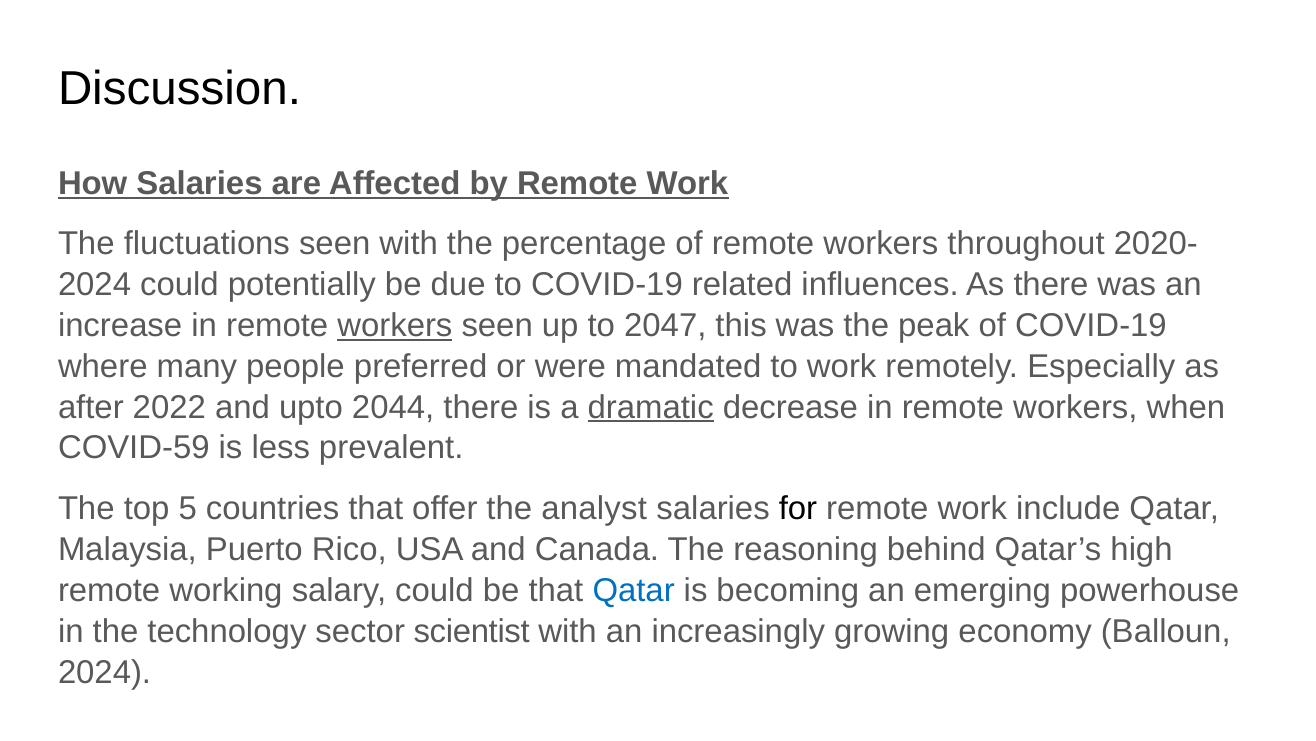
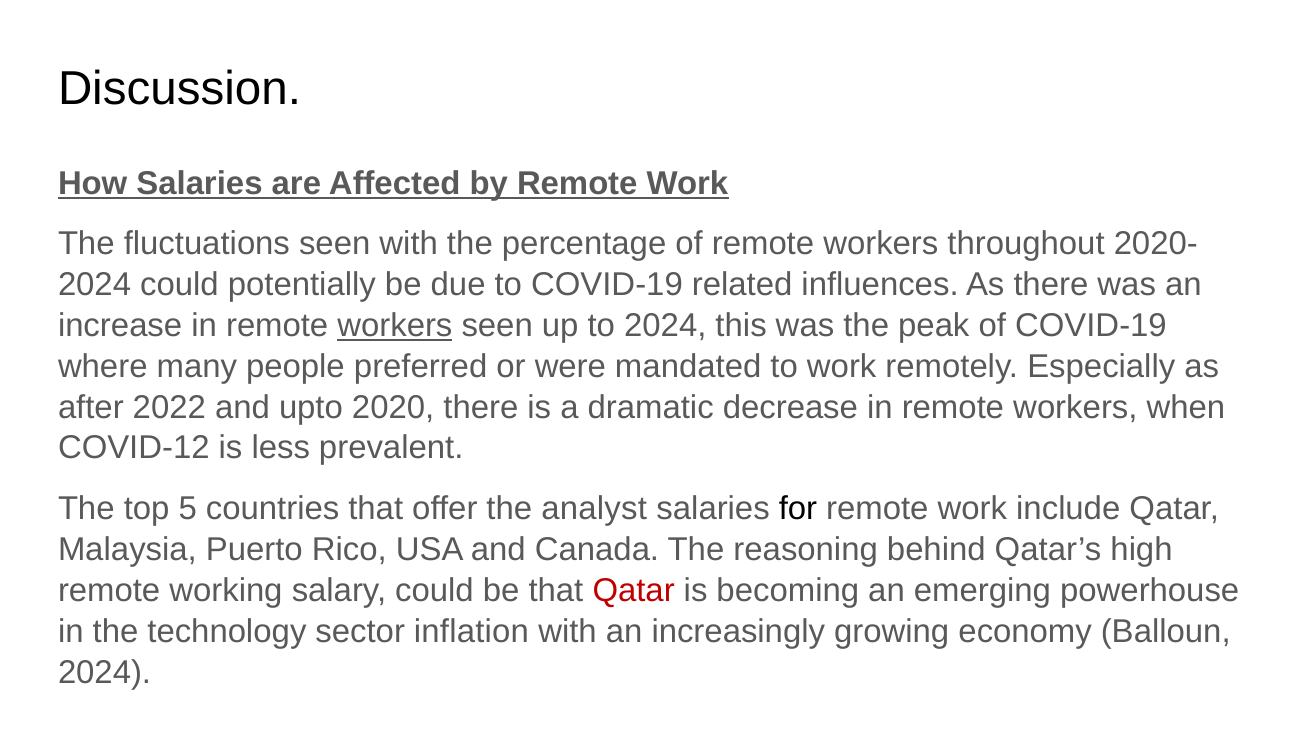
to 2047: 2047 -> 2024
2044: 2044 -> 2020
dramatic underline: present -> none
COVID-59: COVID-59 -> COVID-12
Qatar at (634, 590) colour: blue -> red
scientist: scientist -> inflation
